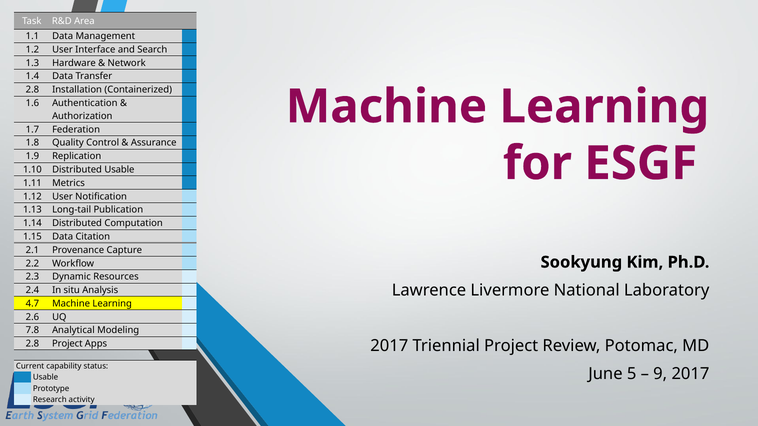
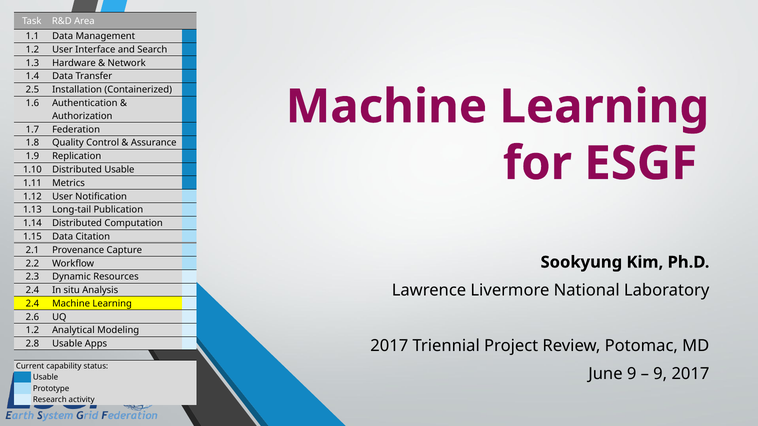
2.8 at (32, 90): 2.8 -> 2.5
4.7 at (32, 304): 4.7 -> 2.4
7.8 at (32, 331): 7.8 -> 1.2
2.8 Project: Project -> Usable
June 5: 5 -> 9
